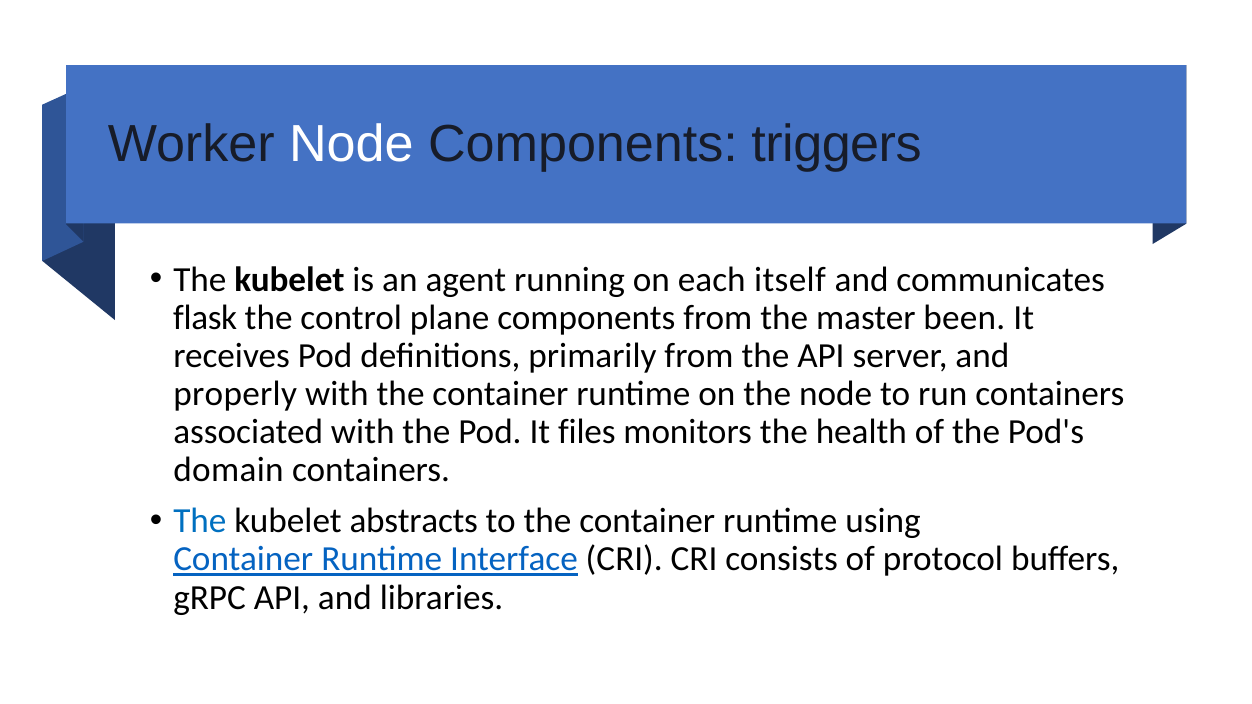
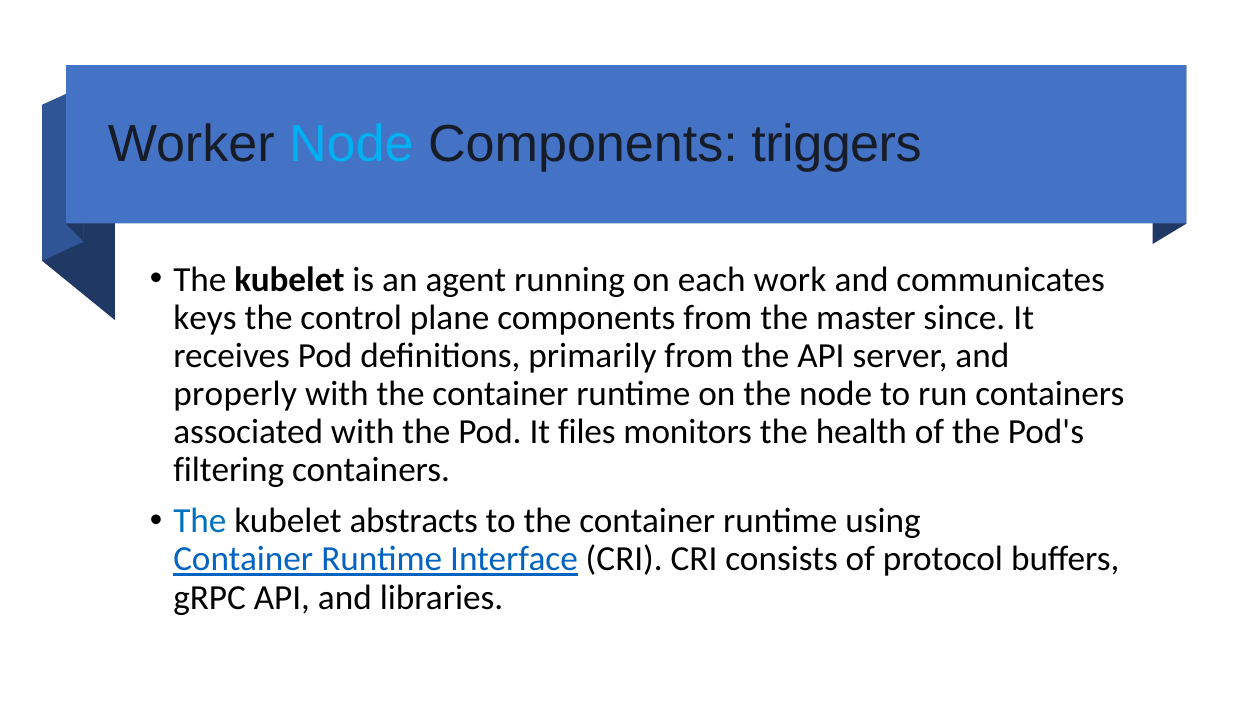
Node at (351, 144) colour: white -> light blue
itself: itself -> work
flask: flask -> keys
been: been -> since
domain: domain -> filtering
